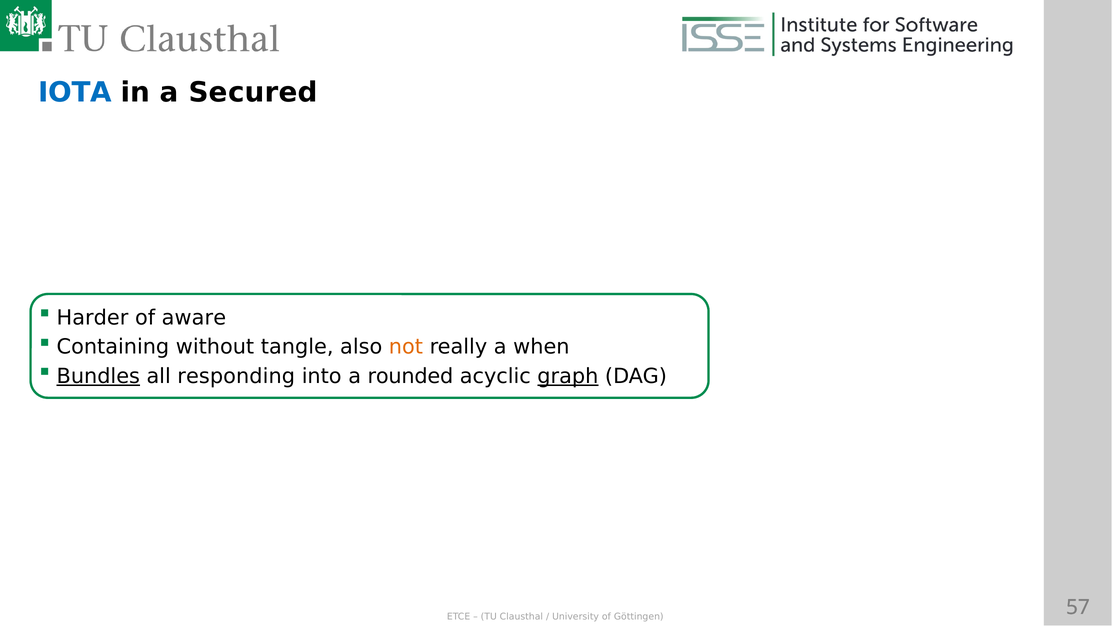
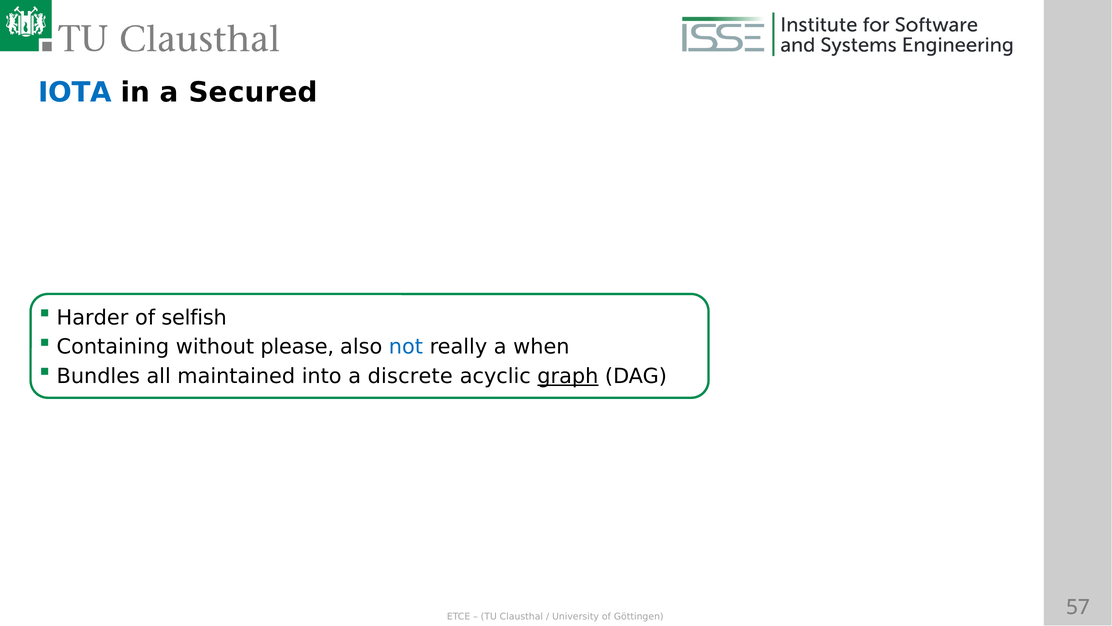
aware: aware -> selfish
tangle: tangle -> please
not colour: orange -> blue
Bundles underline: present -> none
responding: responding -> maintained
rounded: rounded -> discrete
